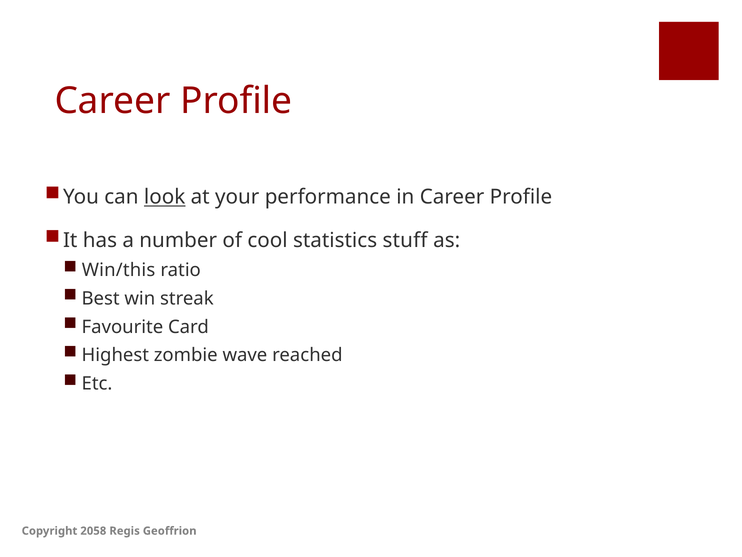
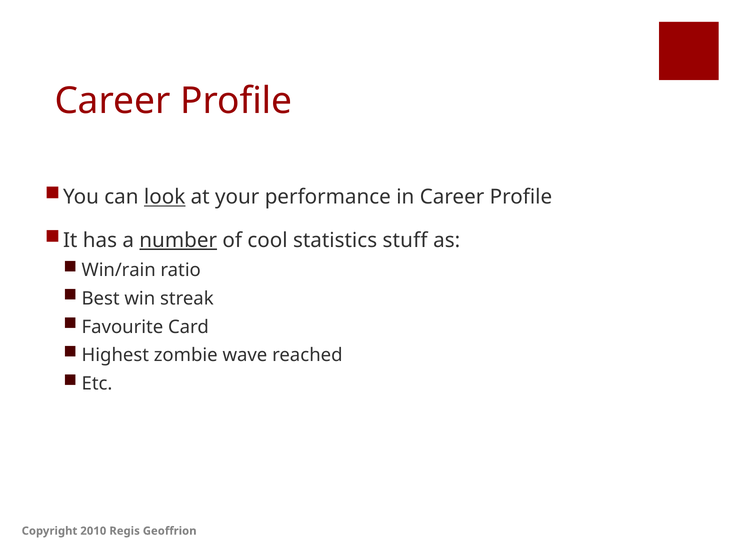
number underline: none -> present
Win/this: Win/this -> Win/rain
2058: 2058 -> 2010
